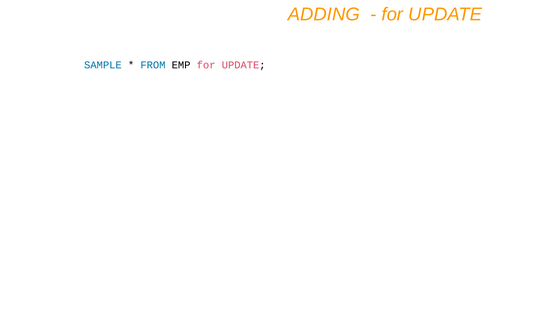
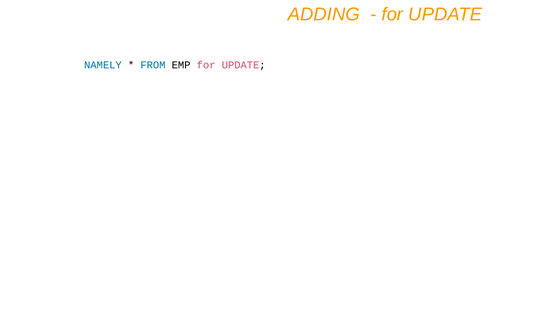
SAMPLE: SAMPLE -> NAMELY
